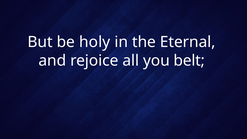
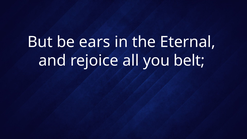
holy: holy -> ears
